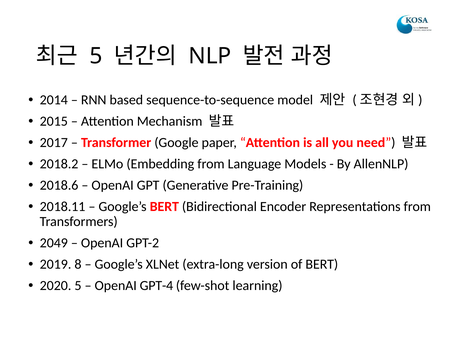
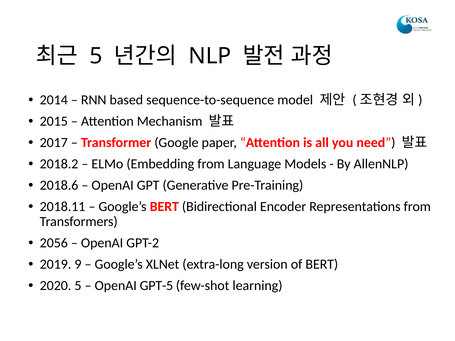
2049: 2049 -> 2056
8: 8 -> 9
GPT-4: GPT-4 -> GPT-5
